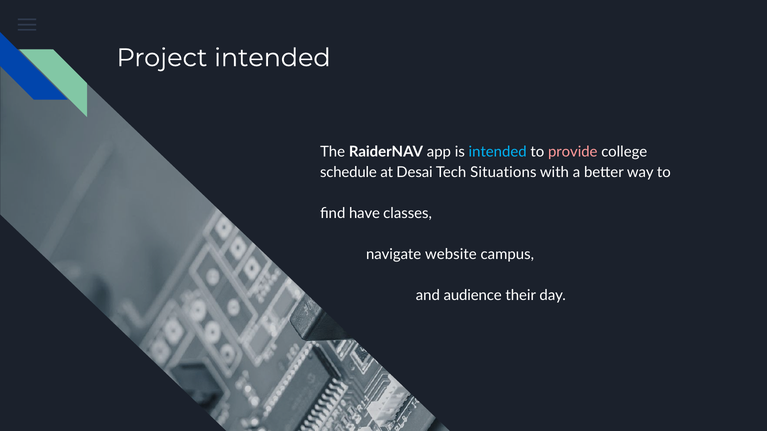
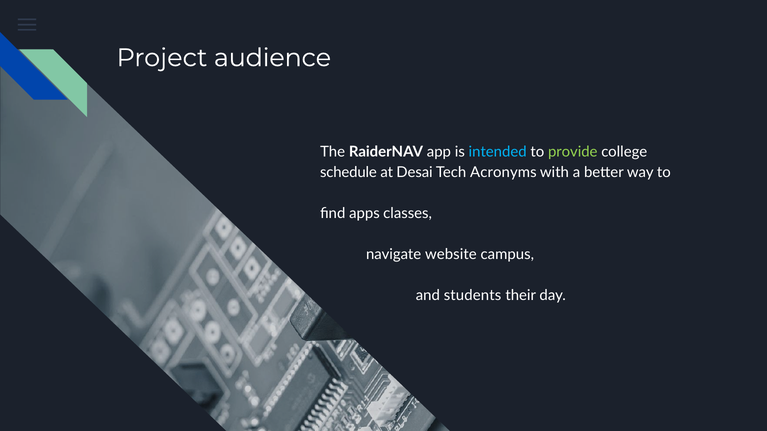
Project intended: intended -> audience
provide colour: pink -> light green
Situations: Situations -> Acronyms
have: have -> apps
audience: audience -> students
